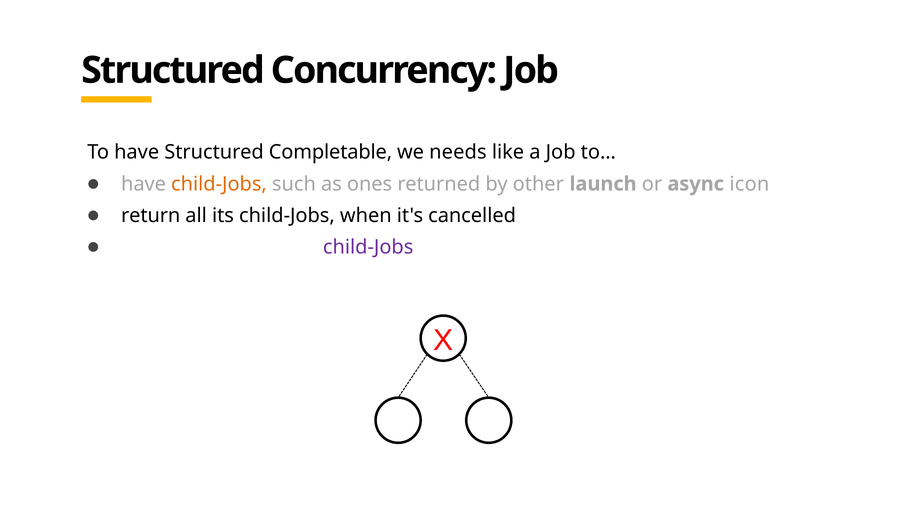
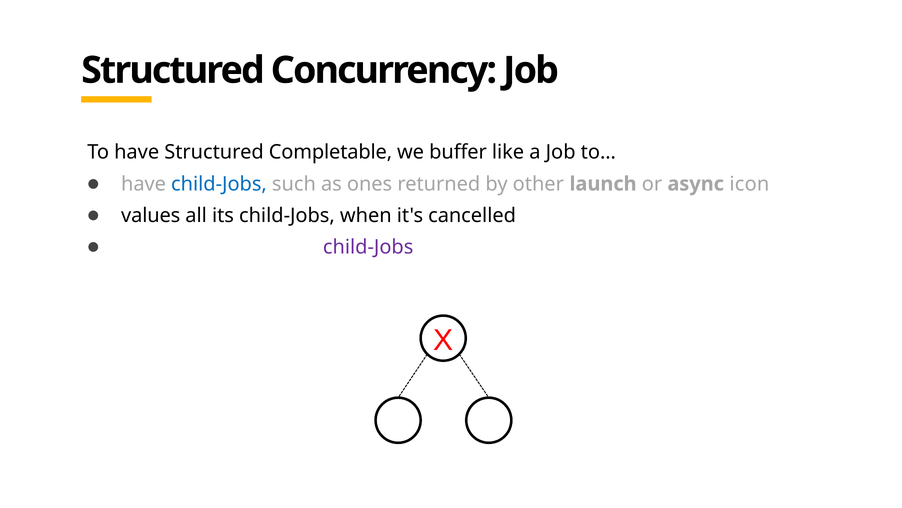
needs: needs -> buffer
child-Jobs at (219, 184) colour: orange -> blue
return: return -> values
